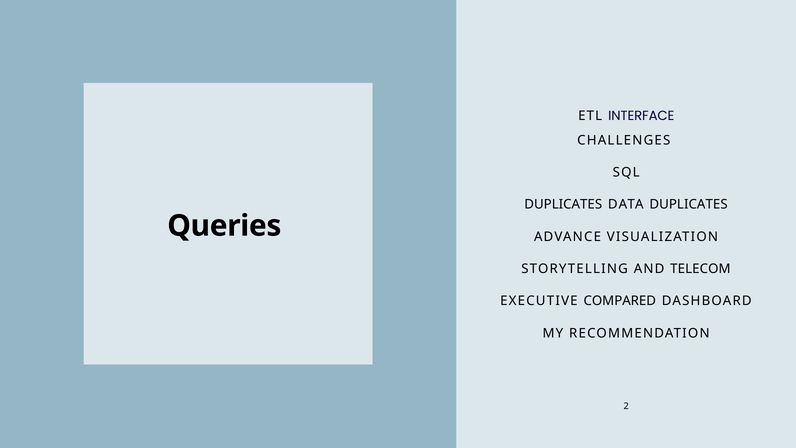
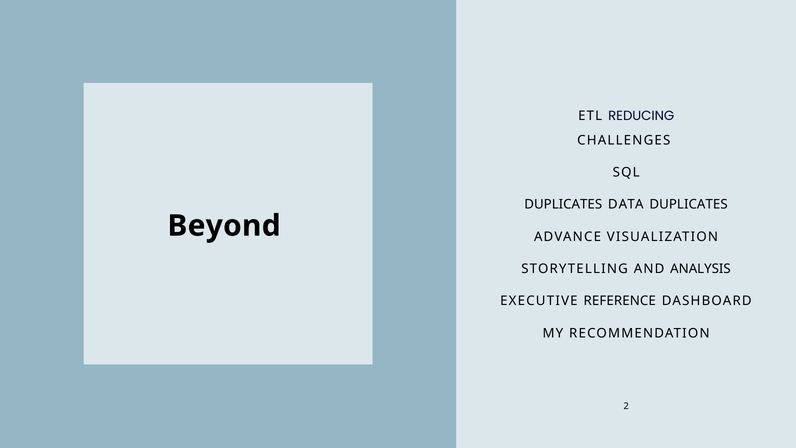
INTERFACE: INTERFACE -> REDUCING
Queries: Queries -> Beyond
TELECOM: TELECOM -> ANALYSIS
COMPARED: COMPARED -> REFERENCE
